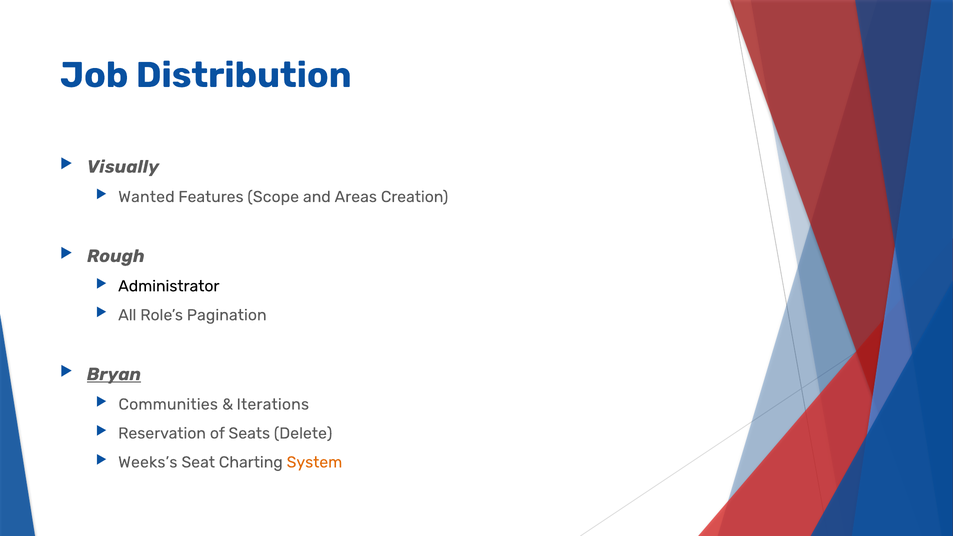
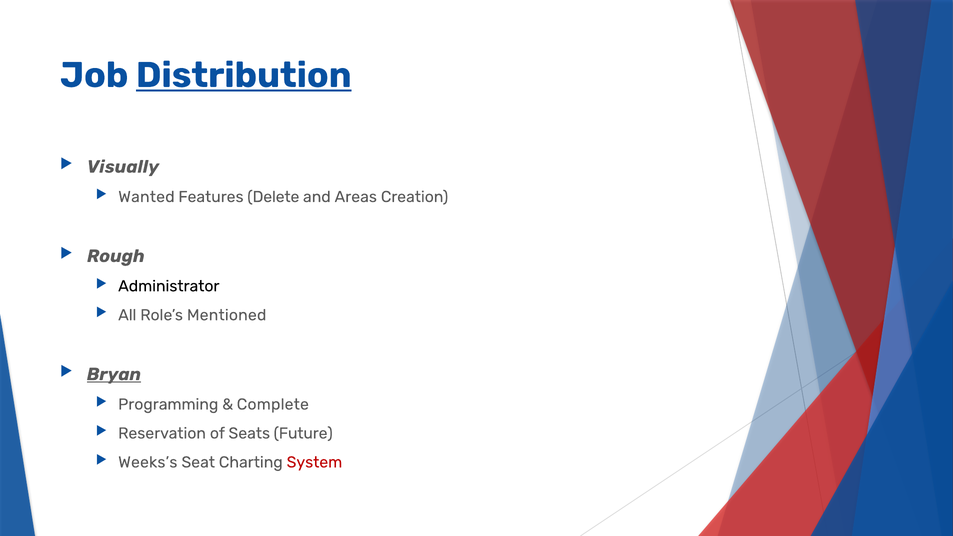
Distribution underline: none -> present
Scope: Scope -> Delete
Pagination: Pagination -> Mentioned
Communities: Communities -> Programming
Iterations: Iterations -> Complete
Delete: Delete -> Future
System colour: orange -> red
